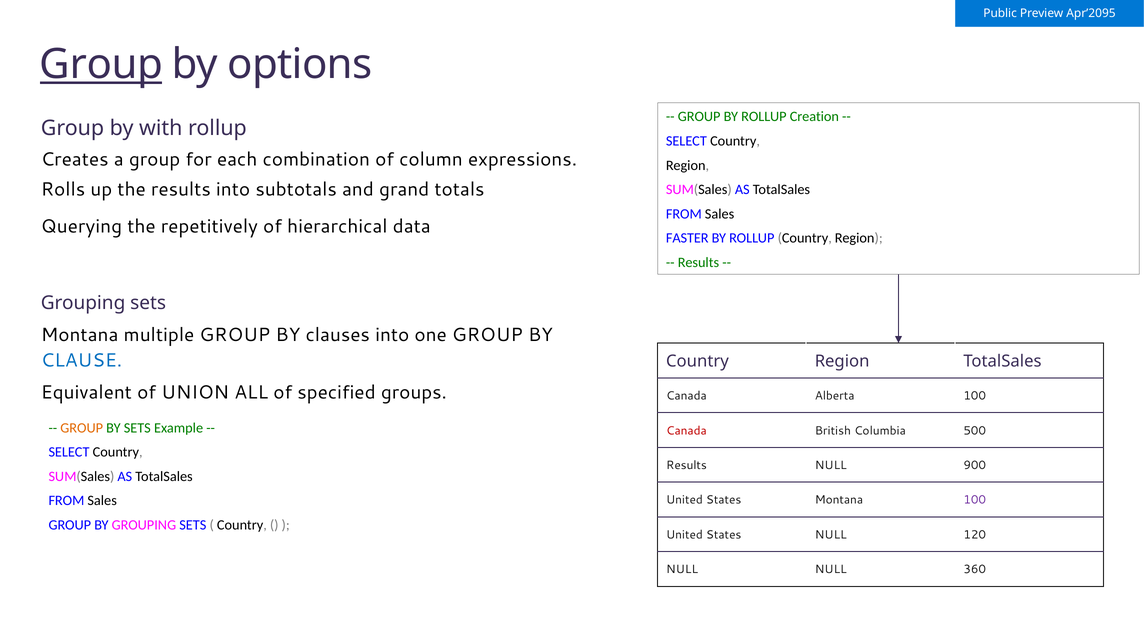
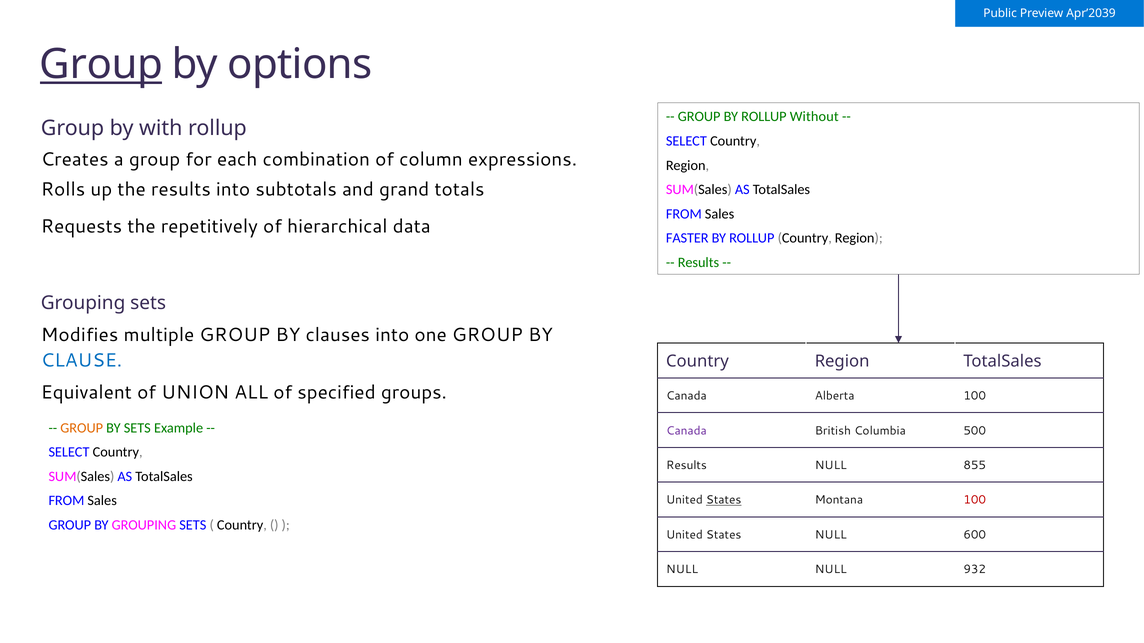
Apr’2095: Apr’2095 -> Apr’2039
Creation: Creation -> Without
Querying: Querying -> Requests
Montana at (80, 335): Montana -> Modifies
Canada at (686, 431) colour: red -> purple
900: 900 -> 855
States at (724, 500) underline: none -> present
100 at (975, 500) colour: purple -> red
120: 120 -> 600
360: 360 -> 932
